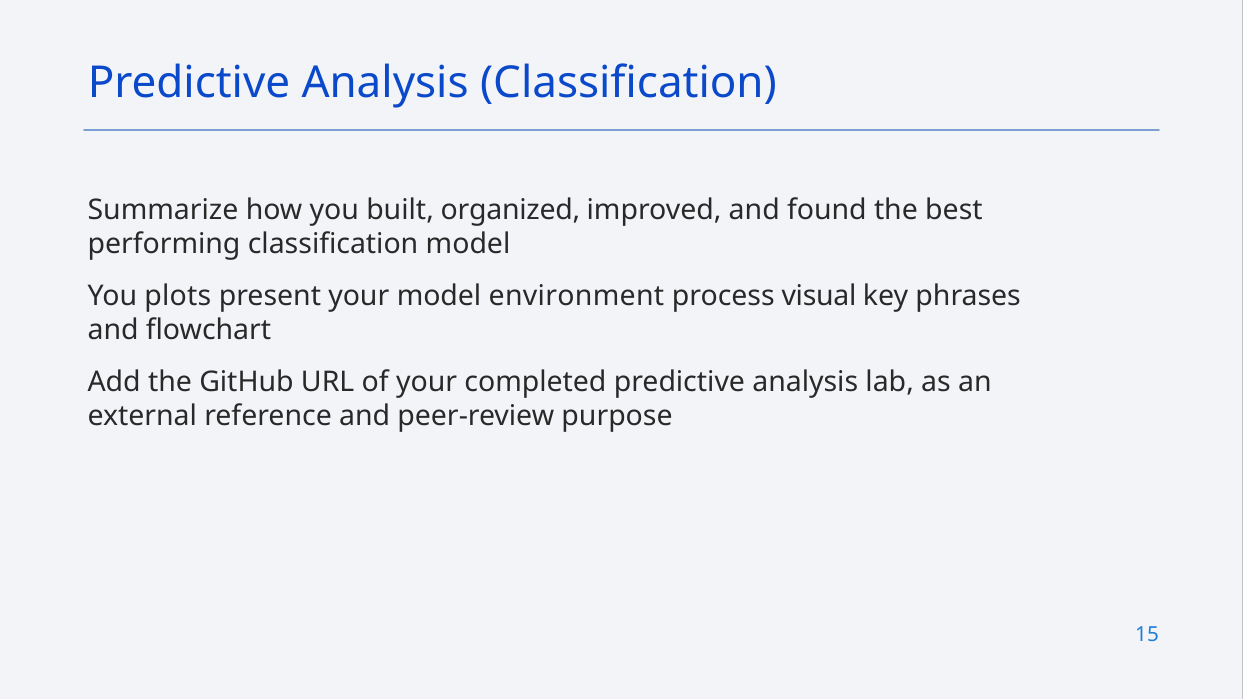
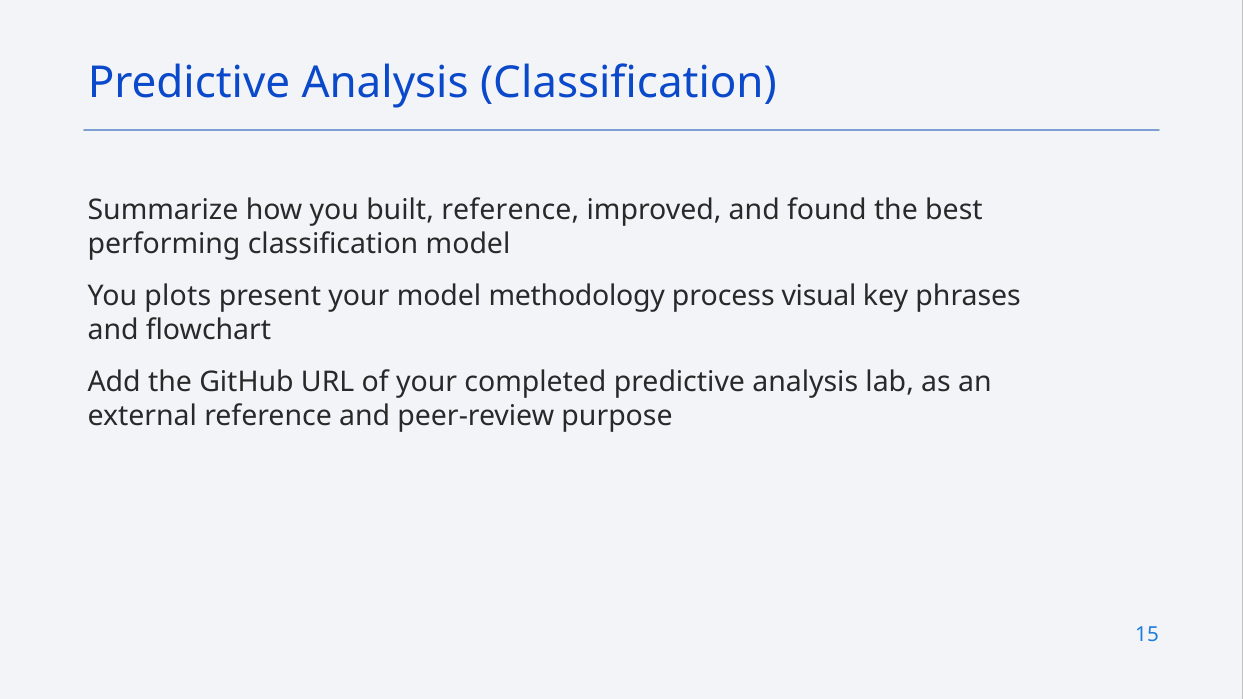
built organized: organized -> reference
environment: environment -> methodology
